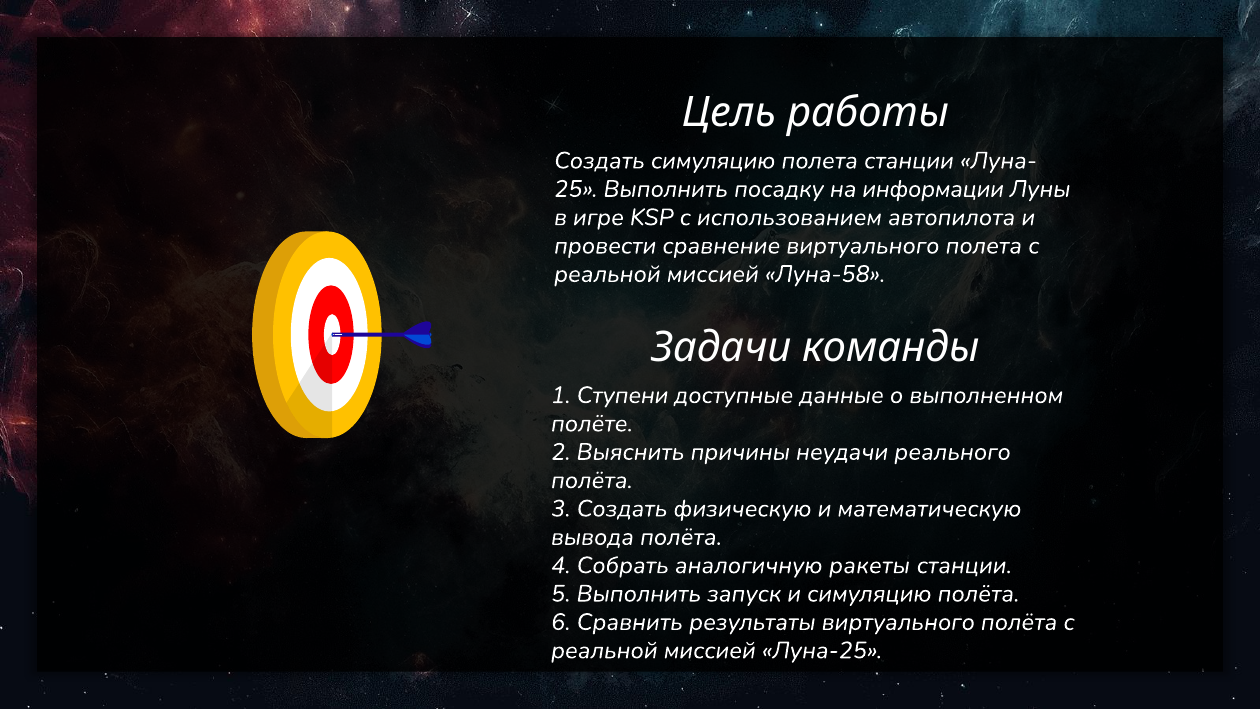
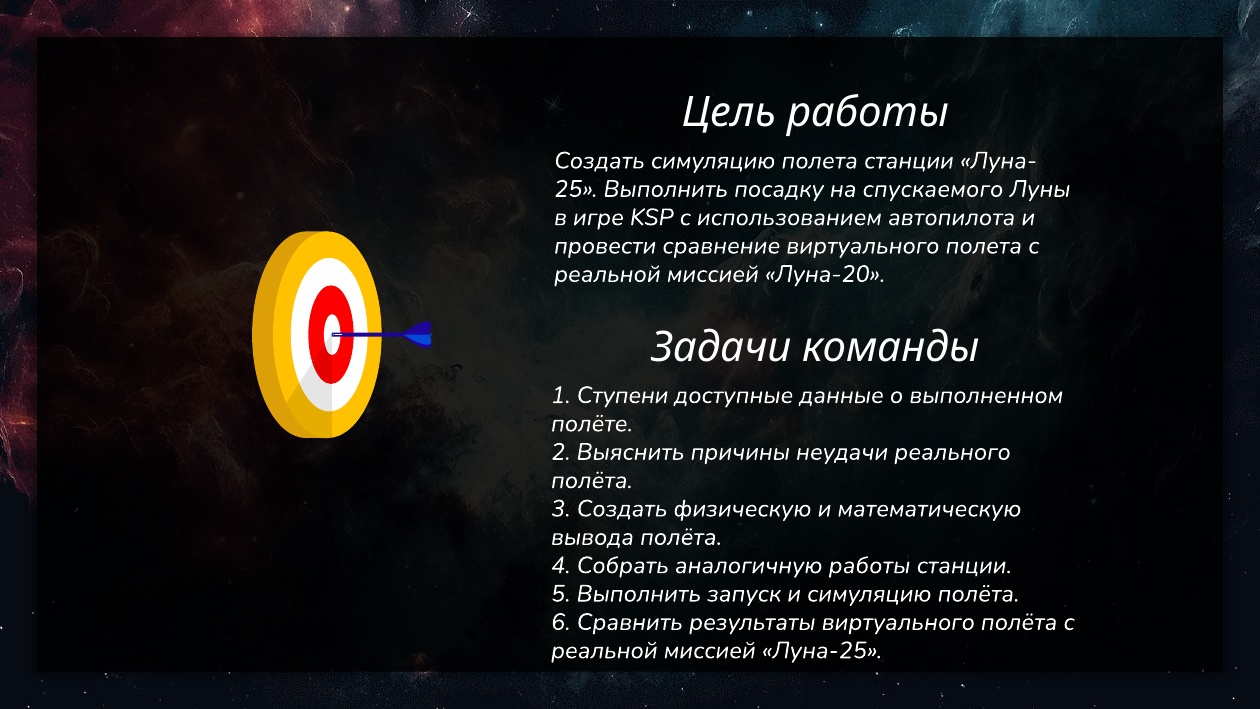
информации: информации -> спускаемого
Луна-58: Луна-58 -> Луна-20
аналогичную ракеты: ракеты -> работы
